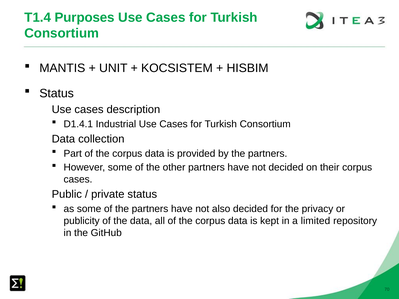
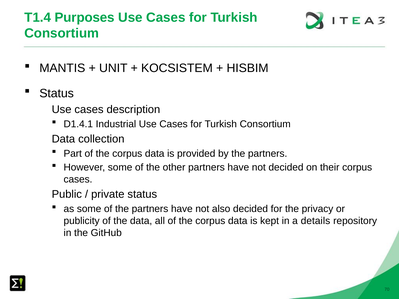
limited: limited -> details
